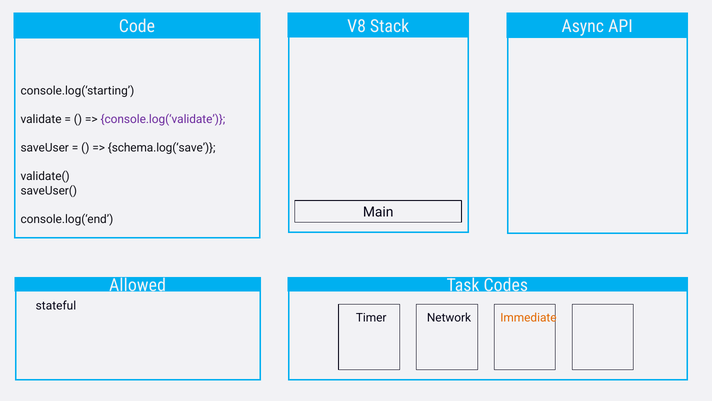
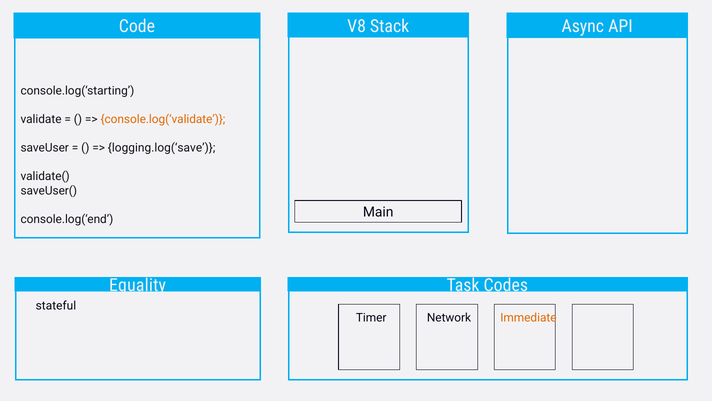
console.log(‘validate colour: purple -> orange
schema.log(‘save: schema.log(‘save -> logging.log(‘save
Allowed: Allowed -> Equality
